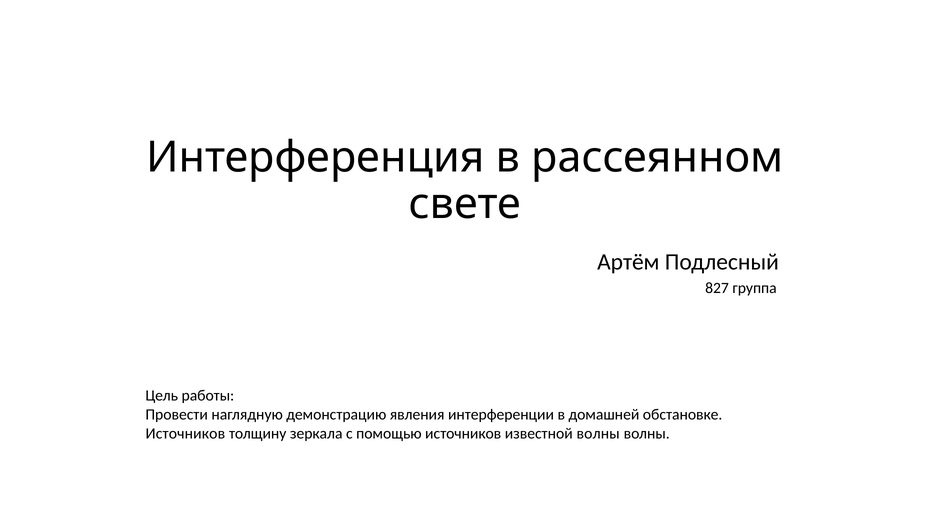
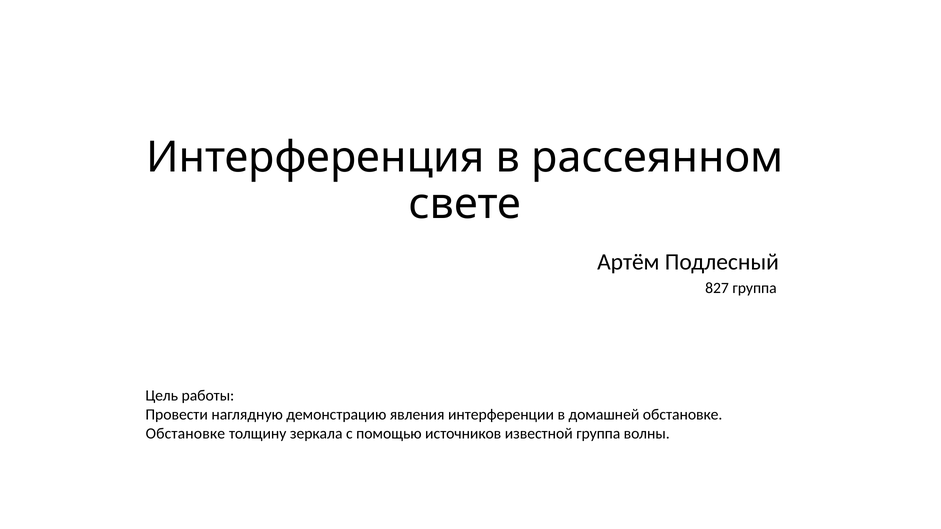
Источников at (185, 434): Источников -> Обстановке
известной волны: волны -> группа
